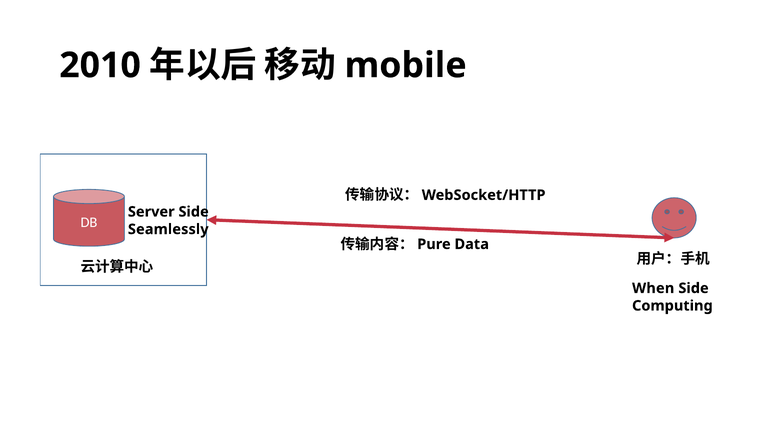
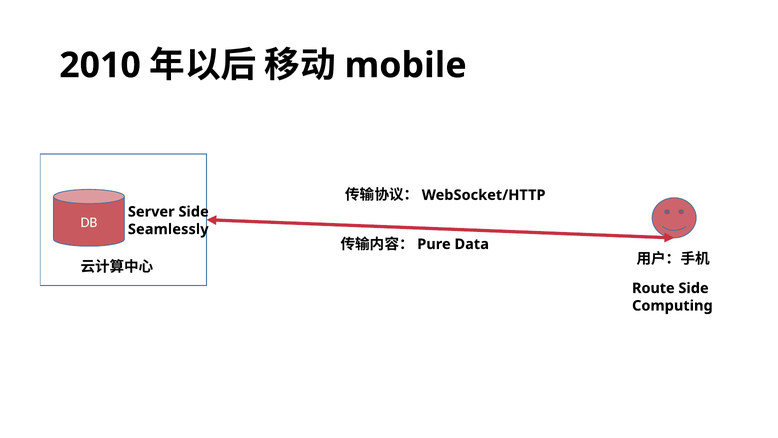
When: When -> Route
